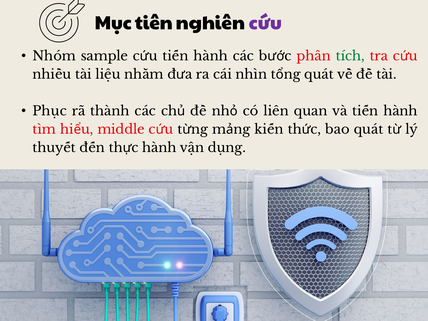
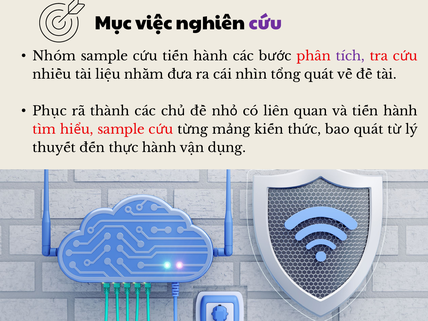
tiên: tiên -> việc
tích colour: green -> purple
middle at (121, 129): middle -> sample
